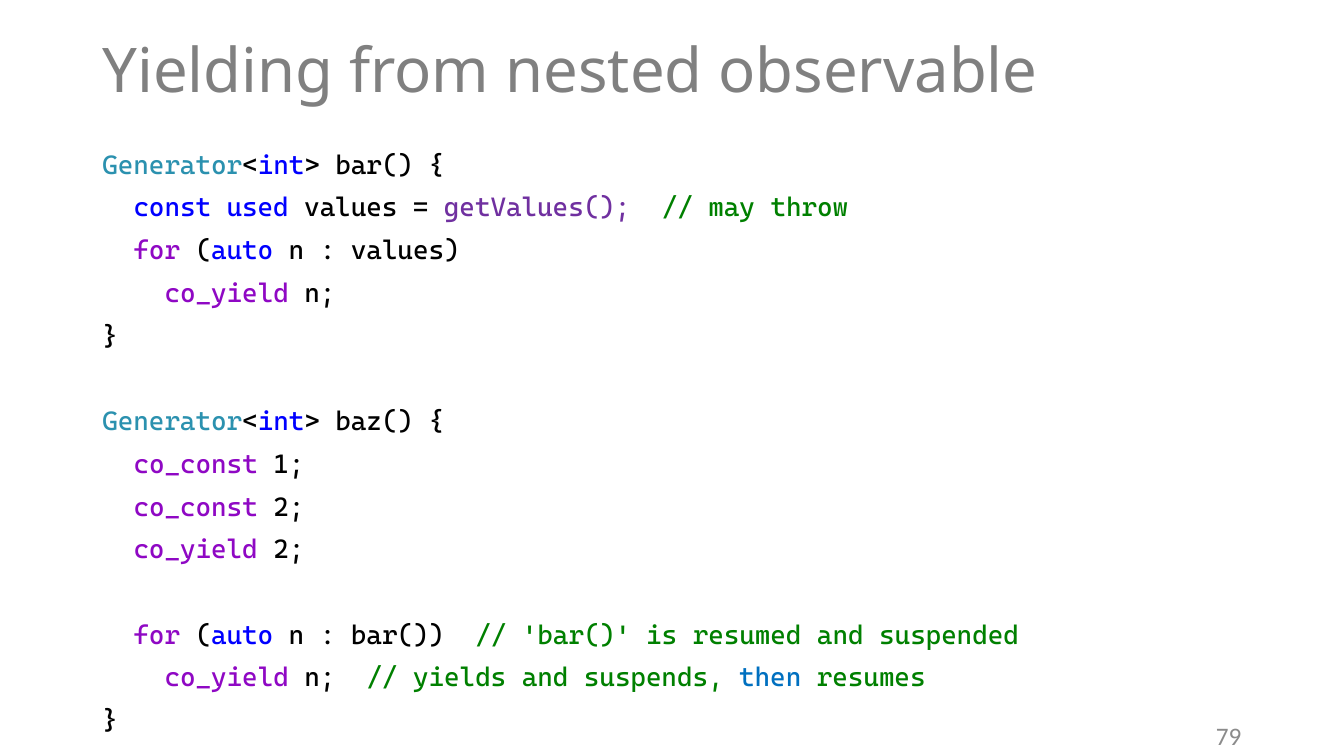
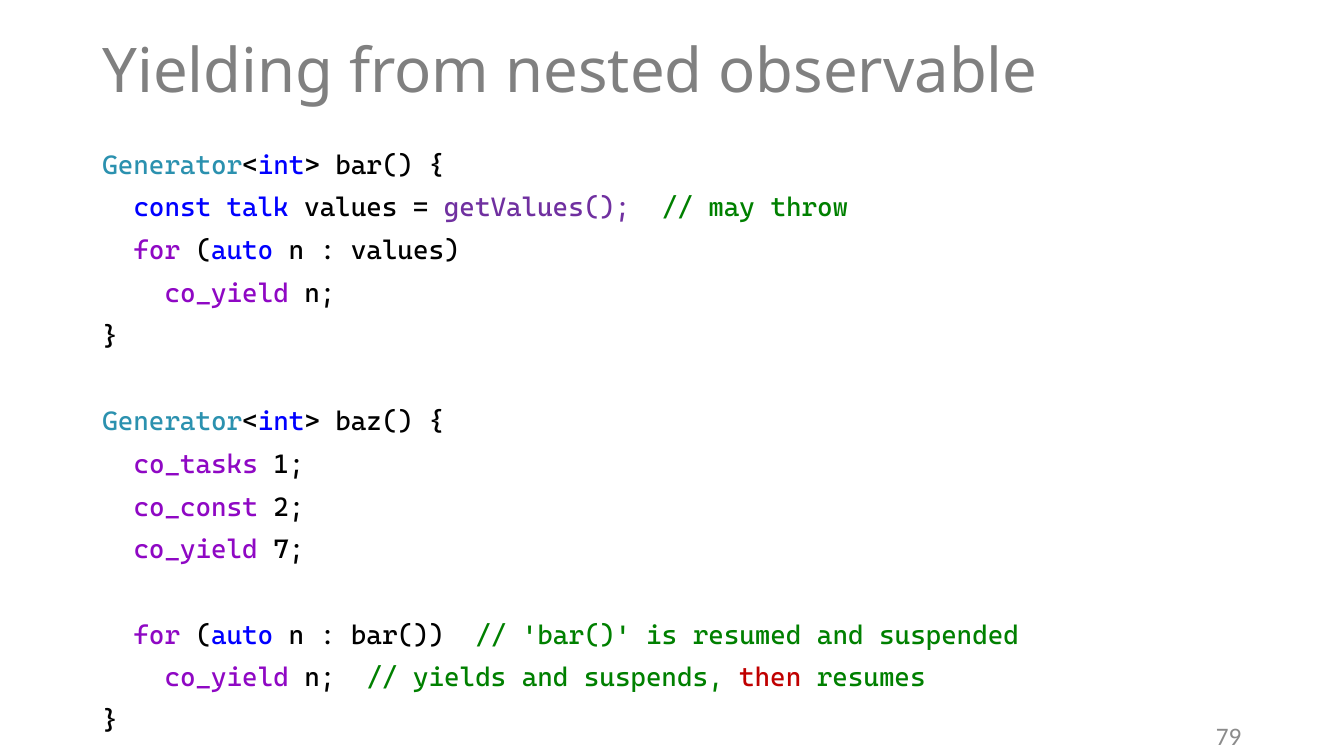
used: used -> talk
co_const at (196, 465): co_const -> co_tasks
co_yield 2: 2 -> 7
then colour: blue -> red
